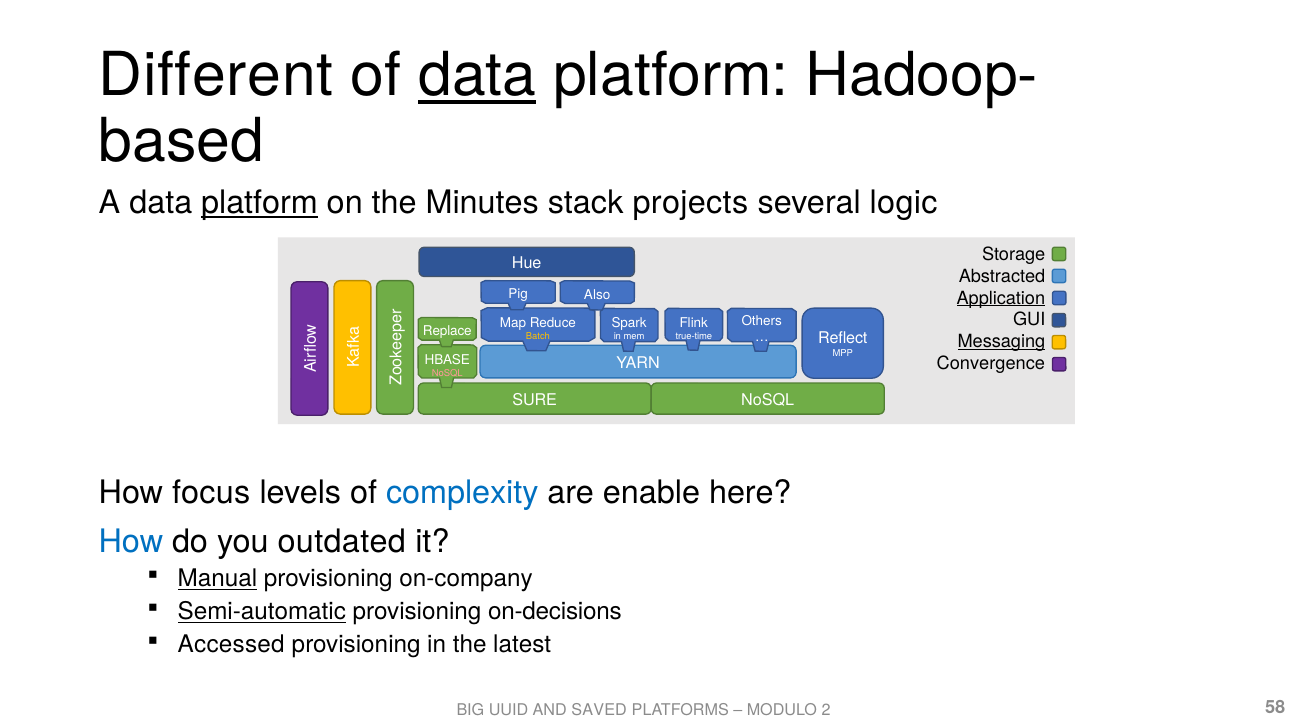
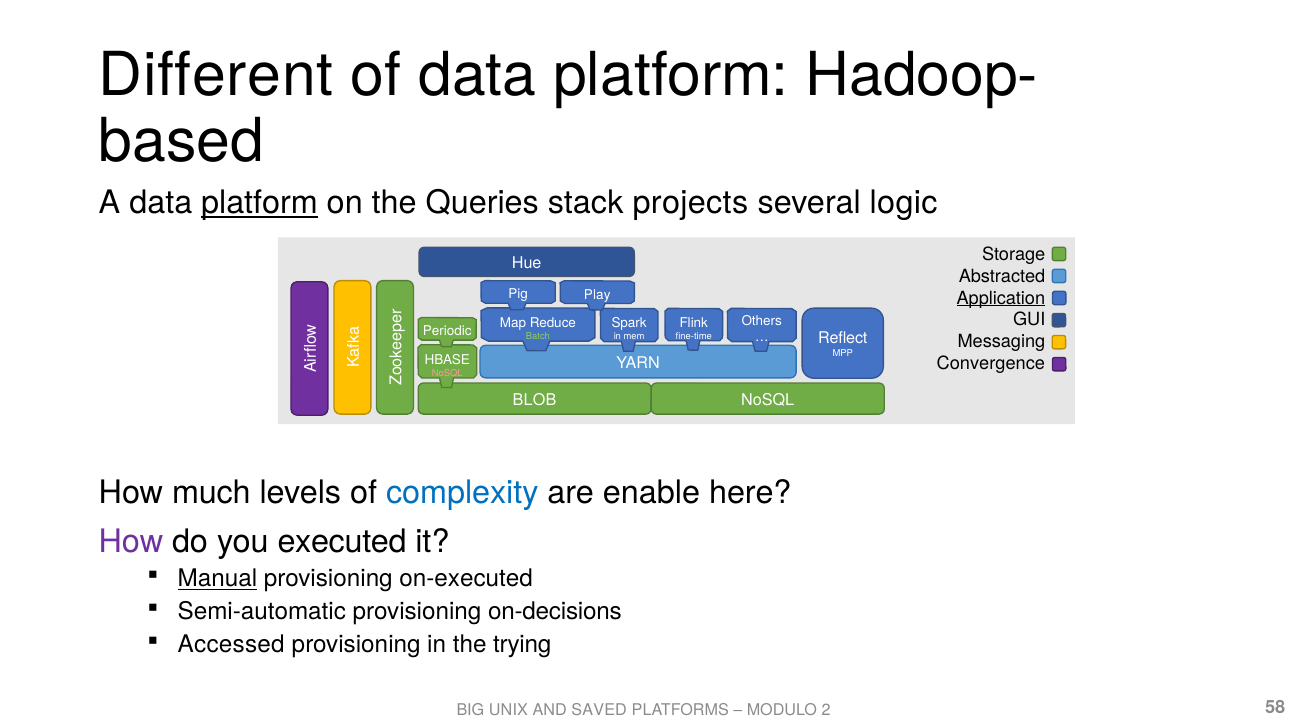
data at (477, 76) underline: present -> none
Minutes: Minutes -> Queries
Also: Also -> Play
Replace: Replace -> Periodic
Batch colour: yellow -> light green
true-time: true-time -> fine-time
Messaging underline: present -> none
SURE: SURE -> BLOB
focus: focus -> much
How at (131, 542) colour: blue -> purple
outdated: outdated -> executed
on-company: on-company -> on-executed
Semi-automatic underline: present -> none
latest: latest -> trying
UUID: UUID -> UNIX
